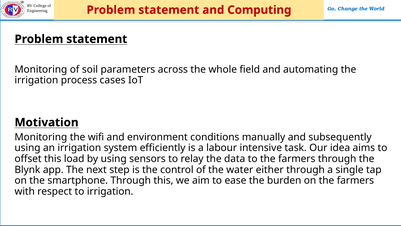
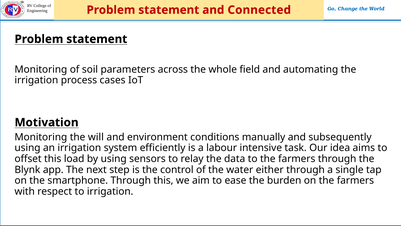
Computing: Computing -> Connected
wifi: wifi -> will
